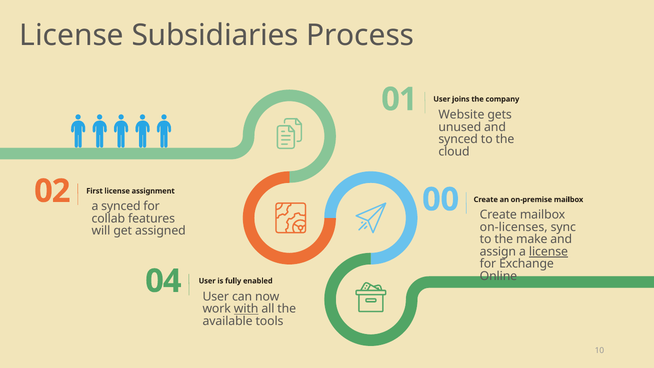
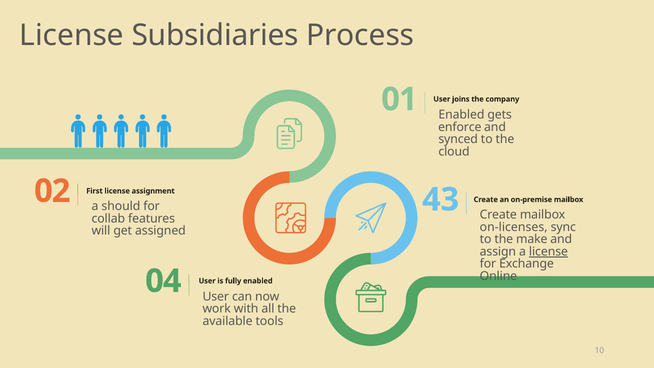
Website at (461, 115): Website -> Enabled
unused: unused -> enforce
00: 00 -> 43
a synced: synced -> should
with underline: present -> none
